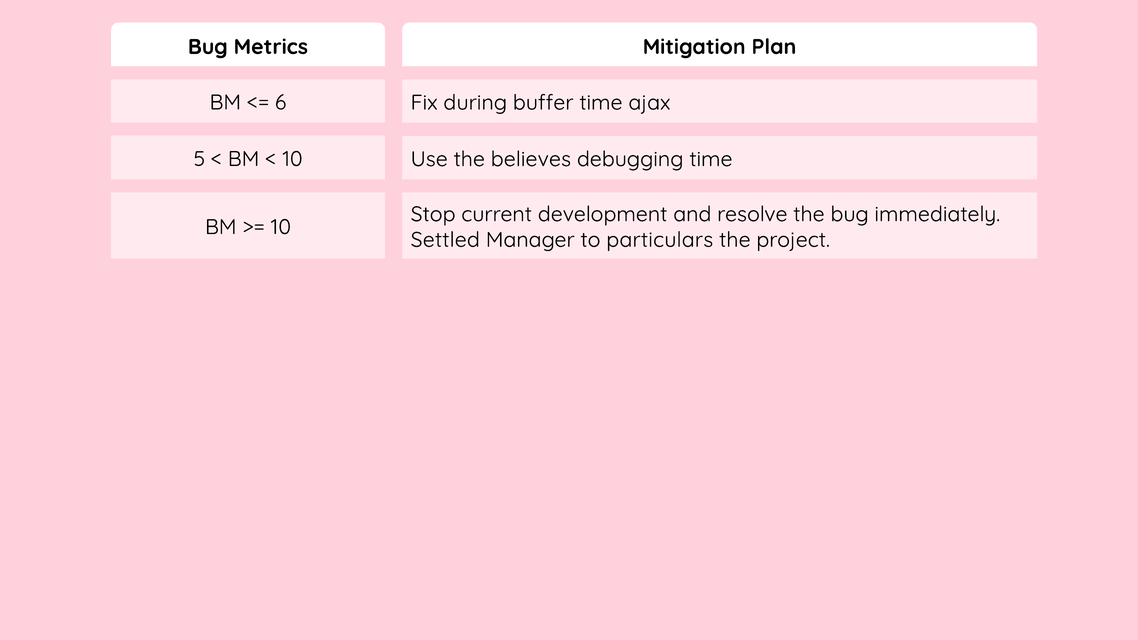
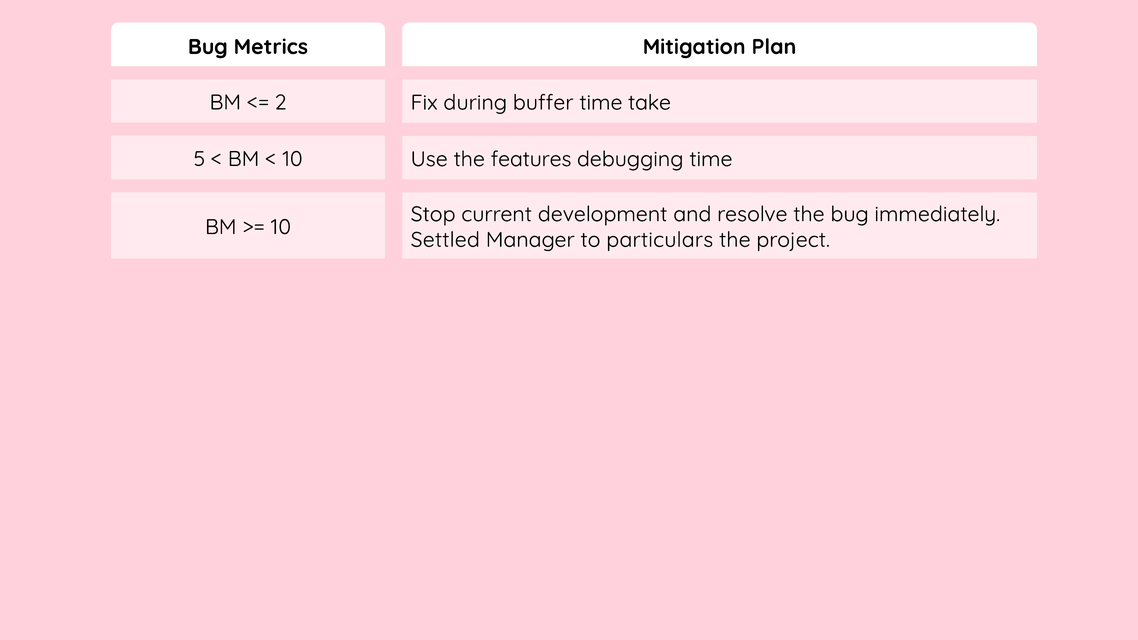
6: 6 -> 2
ajax: ajax -> take
believes: believes -> features
